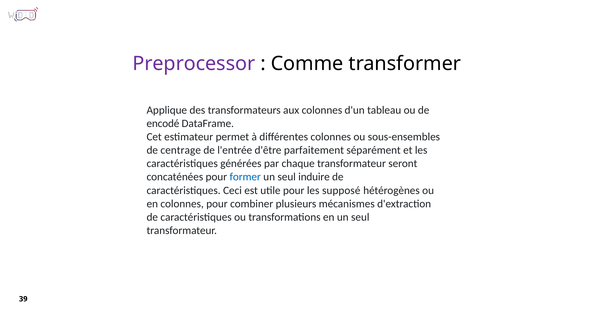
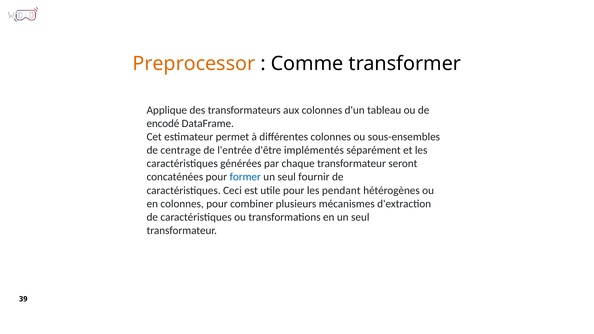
Preprocessor colour: purple -> orange
parfaitement: parfaitement -> implémentés
induire: induire -> fournir
supposé: supposé -> pendant
